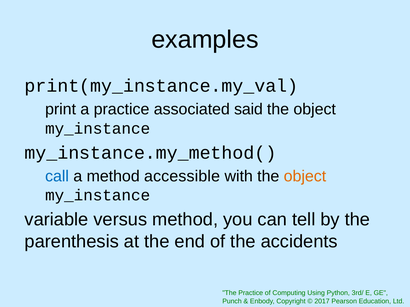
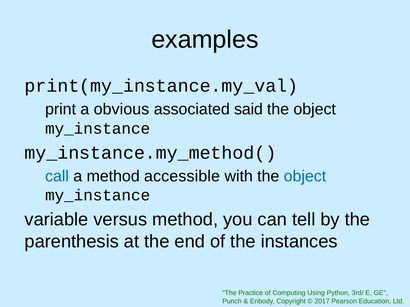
a practice: practice -> obvious
object at (305, 177) colour: orange -> blue
accidents: accidents -> instances
